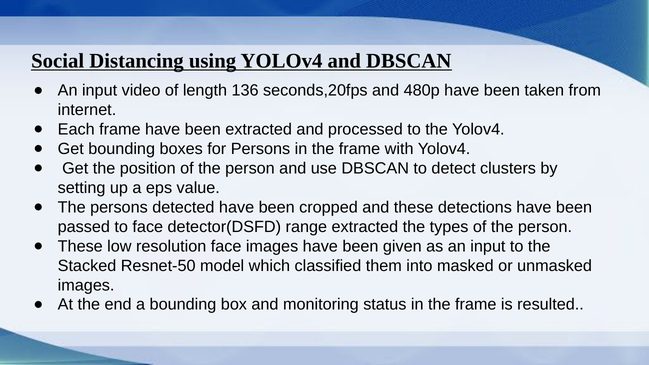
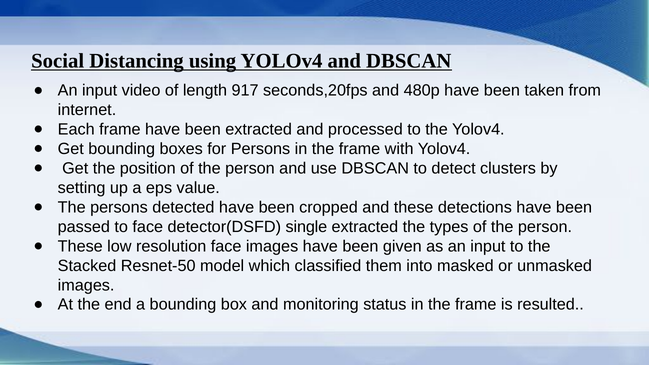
136: 136 -> 917
range: range -> single
